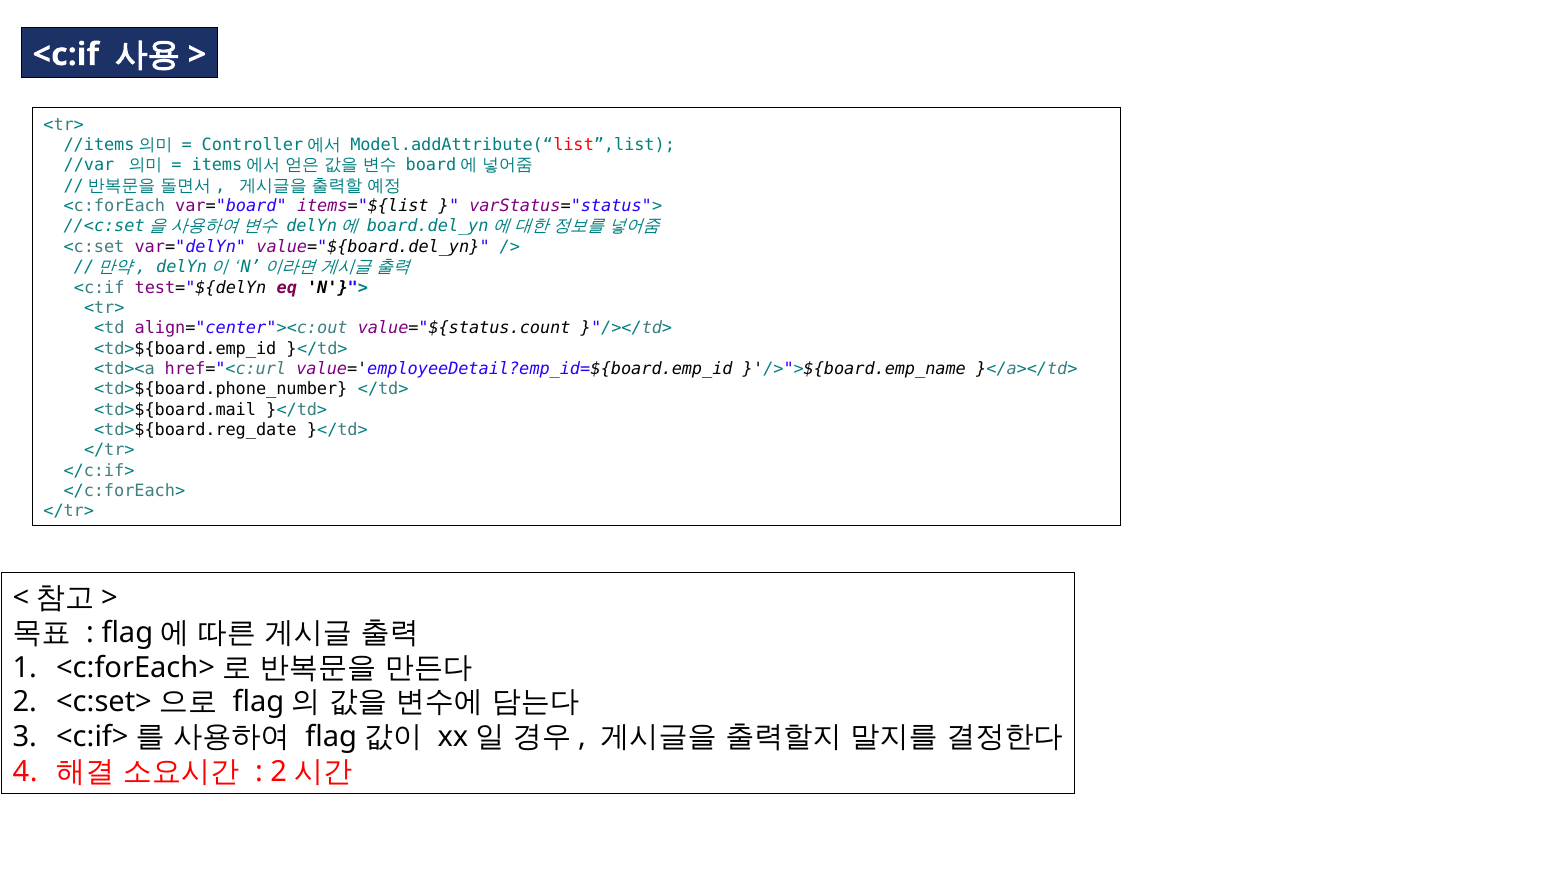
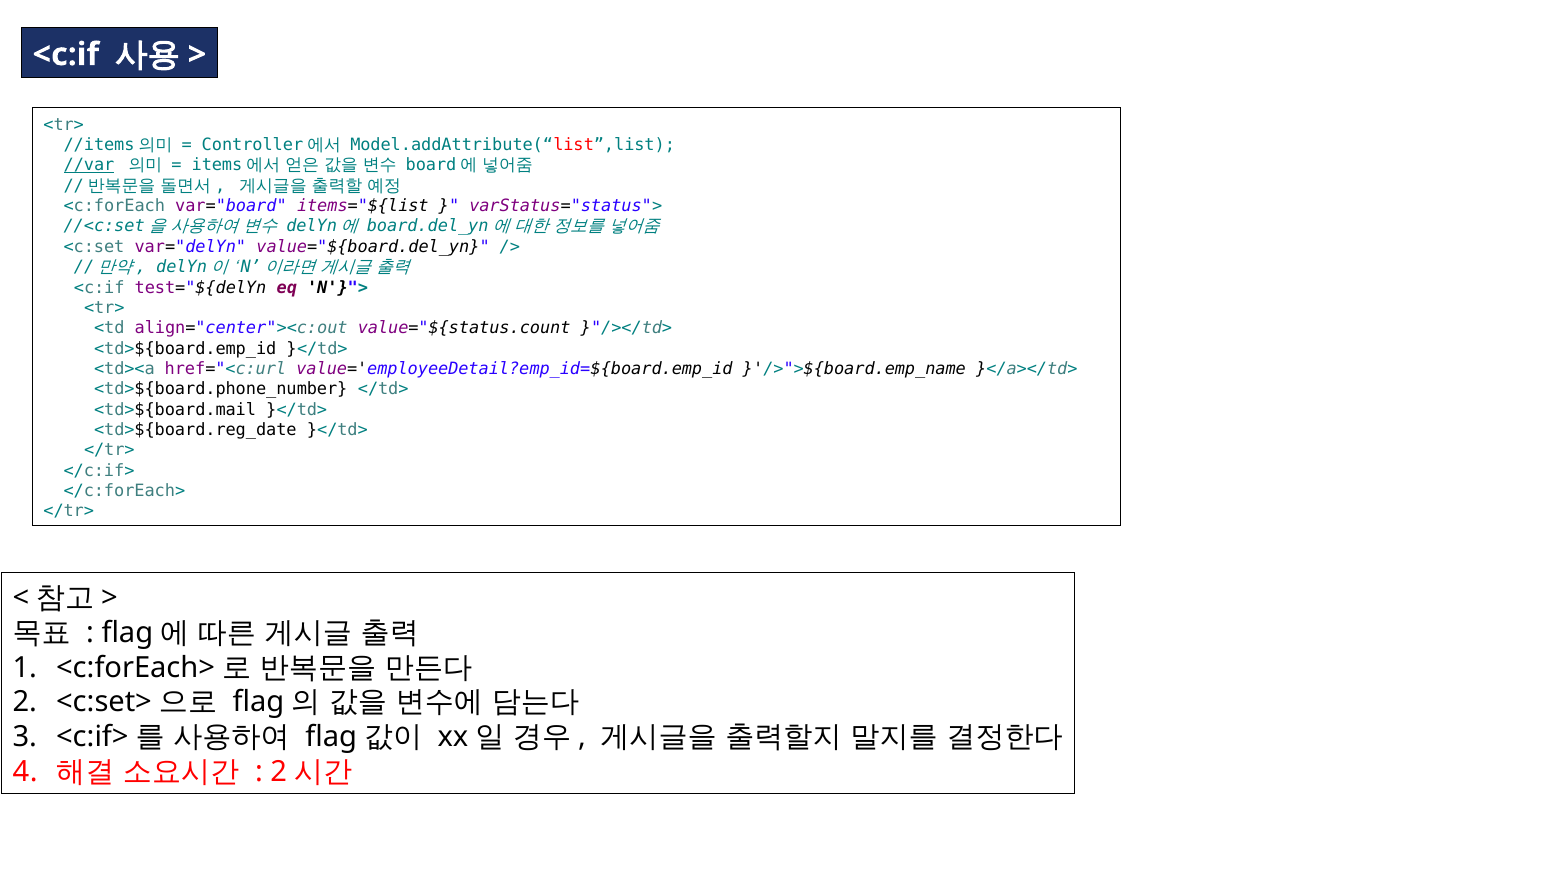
//var underline: none -> present
